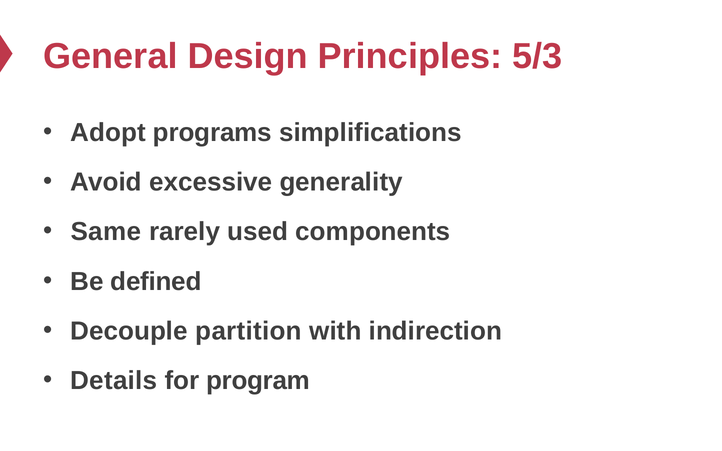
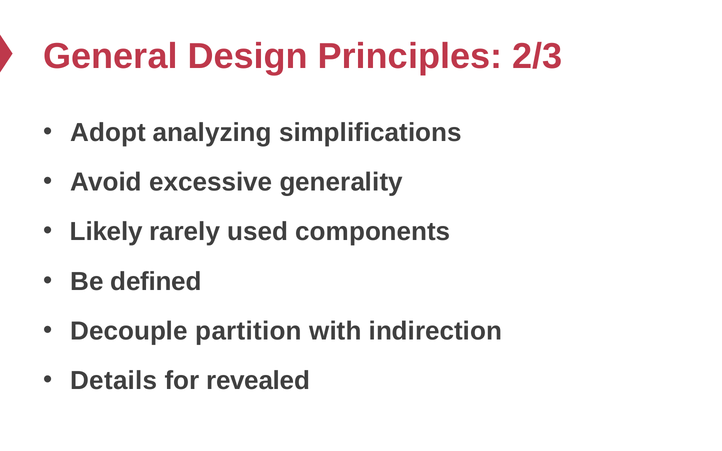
5/3: 5/3 -> 2/3
programs: programs -> analyzing
Same: Same -> Likely
program: program -> revealed
